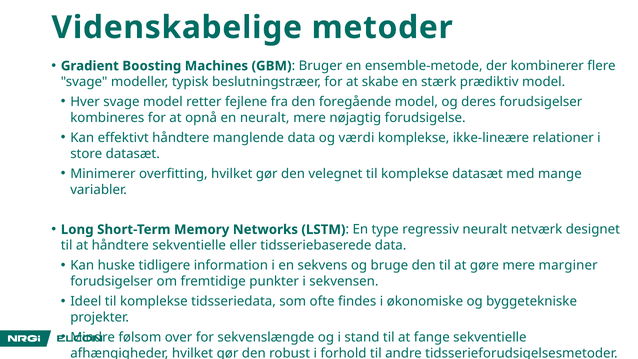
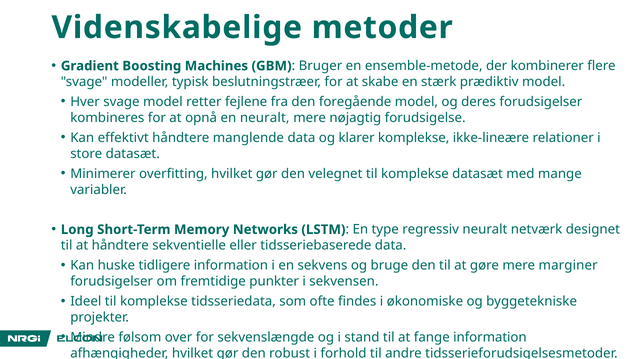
værdi: værdi -> klarer
fange sekventielle: sekventielle -> information
